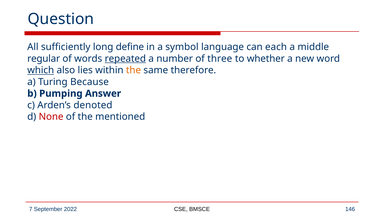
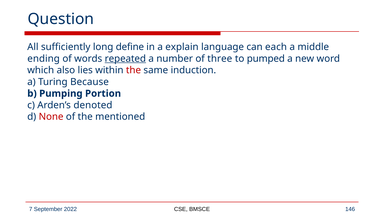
symbol: symbol -> explain
regular: regular -> ending
whether: whether -> pumped
which underline: present -> none
the at (133, 70) colour: orange -> red
therefore: therefore -> induction
Answer: Answer -> Portion
